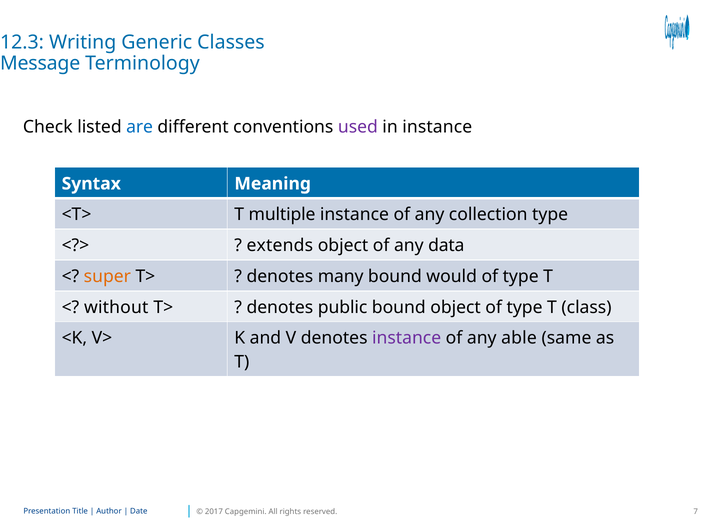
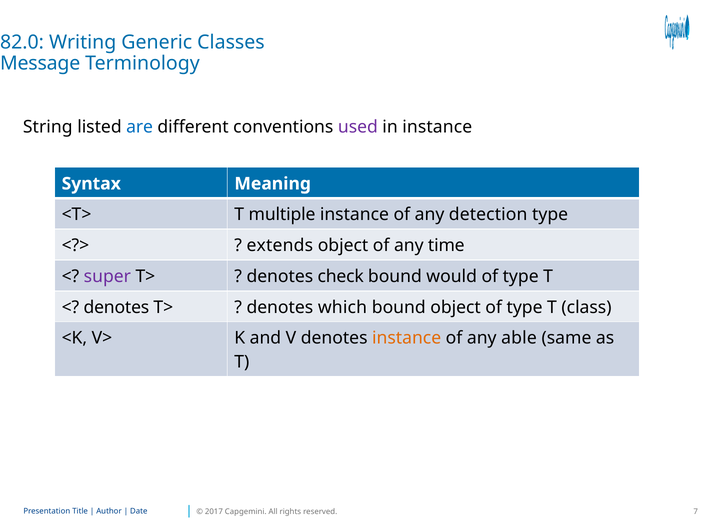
12.3: 12.3 -> 82.0
Check: Check -> String
collection: collection -> detection
data: data -> time
super colour: orange -> purple
many: many -> check
without at (116, 308): without -> denotes
public: public -> which
instance at (407, 338) colour: purple -> orange
